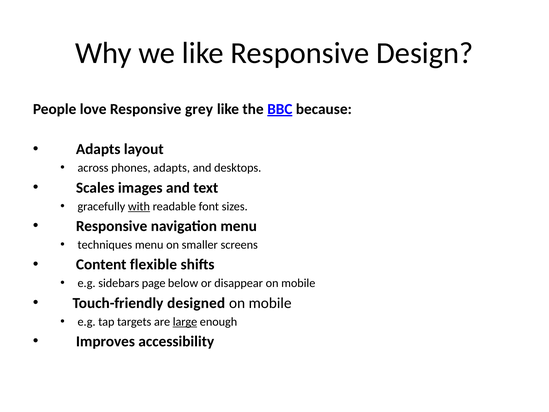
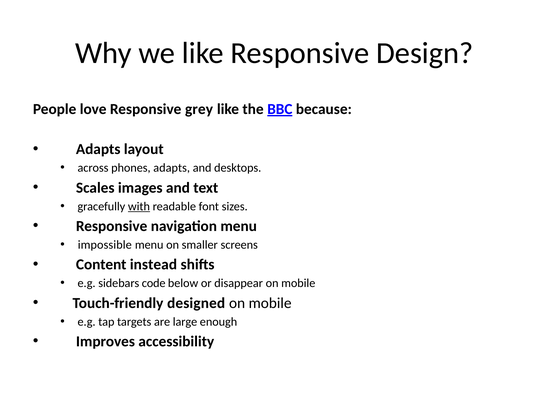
techniques: techniques -> impossible
flexible: flexible -> instead
page: page -> code
large underline: present -> none
